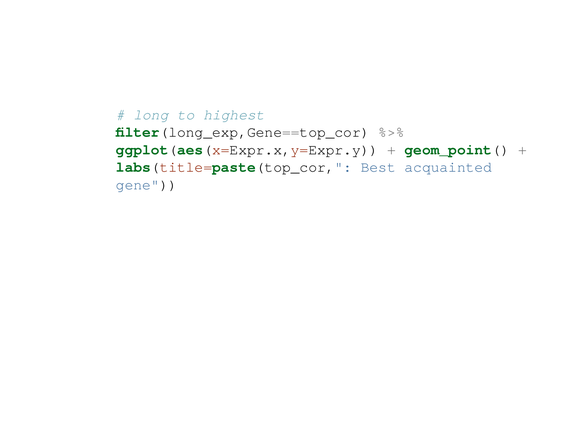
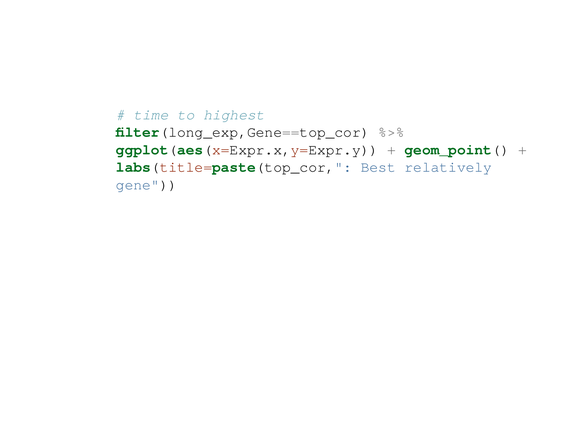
long: long -> time
acquainted: acquainted -> relatively
